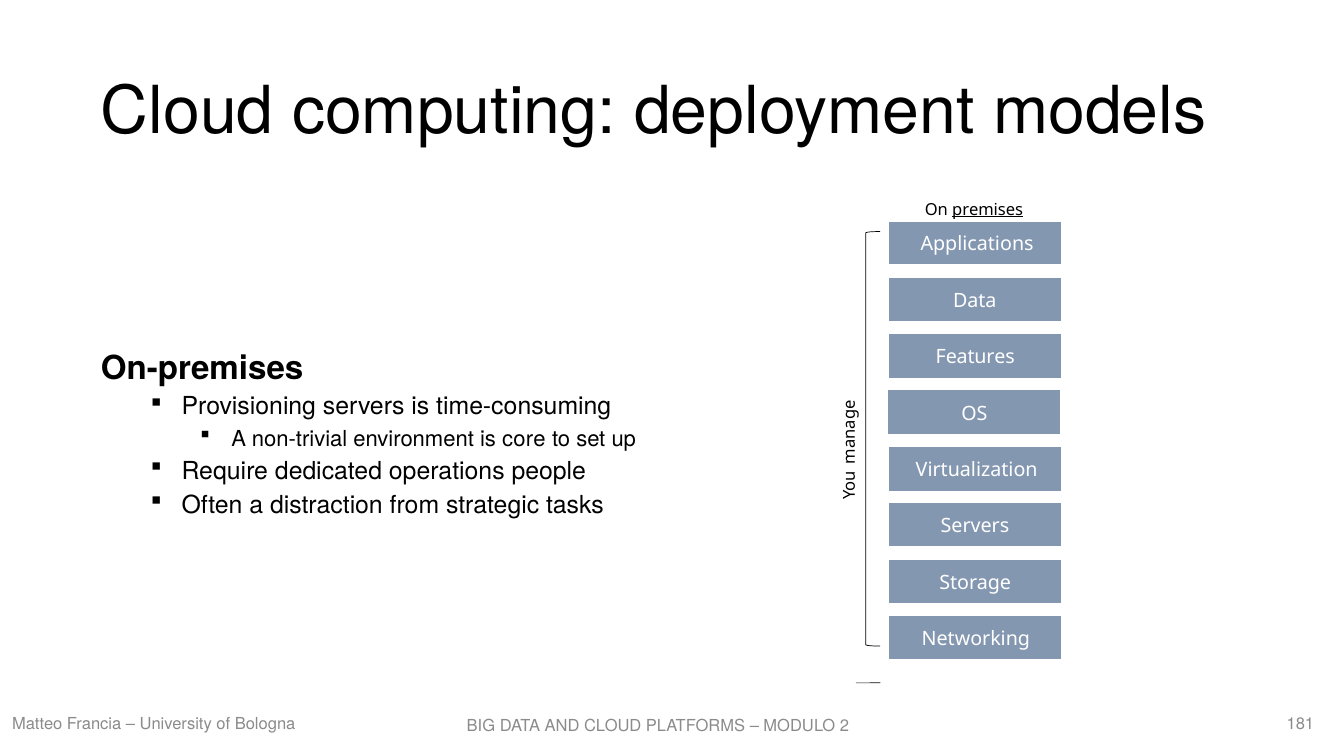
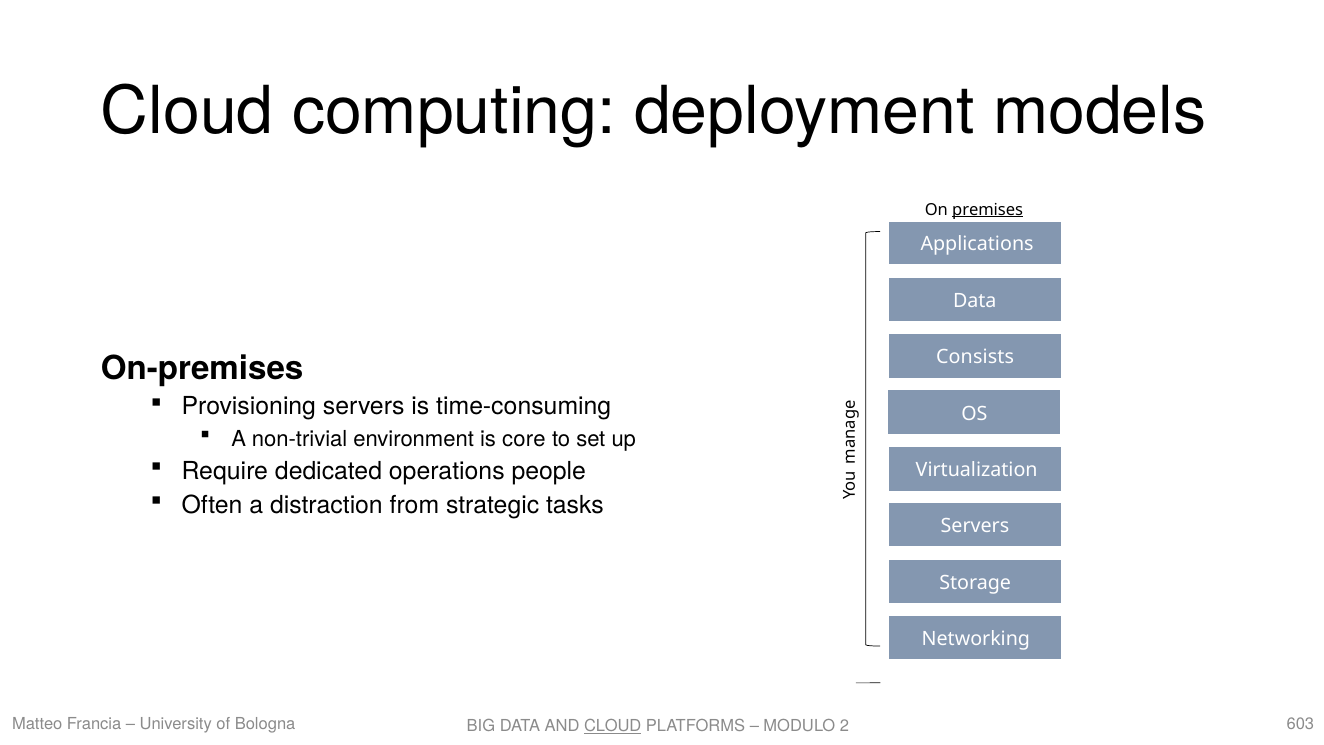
Features: Features -> Consists
181: 181 -> 603
CLOUD at (613, 726) underline: none -> present
